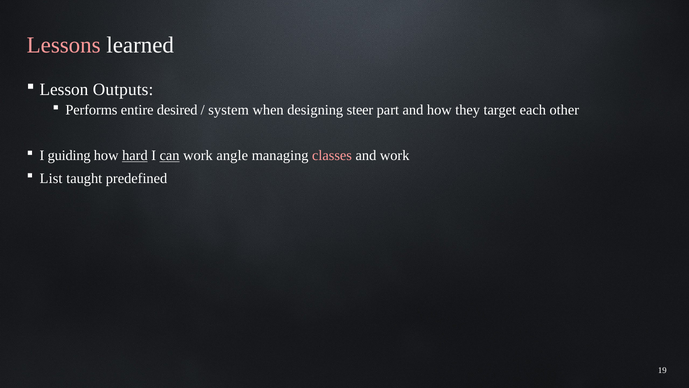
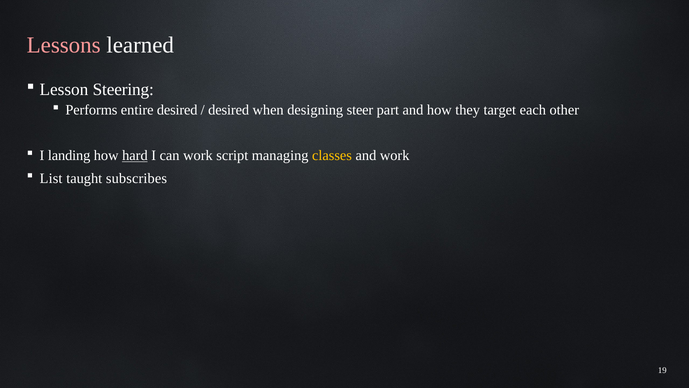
Outputs: Outputs -> Steering
system at (229, 110): system -> desired
guiding: guiding -> landing
can underline: present -> none
angle: angle -> script
classes colour: pink -> yellow
predefined: predefined -> subscribes
